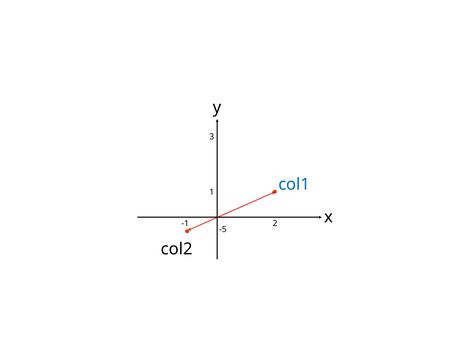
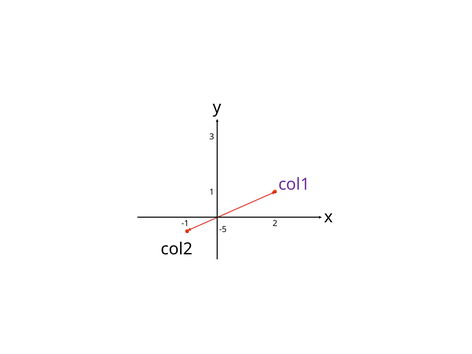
col1 colour: blue -> purple
